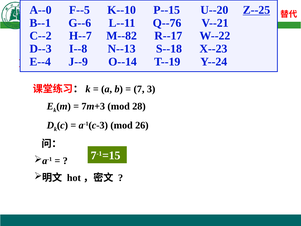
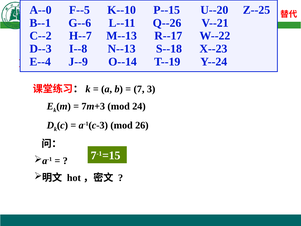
Z--25 underline: present -> none
Q--76: Q--76 -> Q--26
M--82: M--82 -> M--13
28: 28 -> 24
